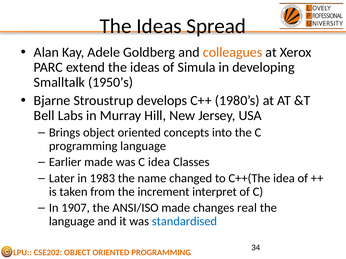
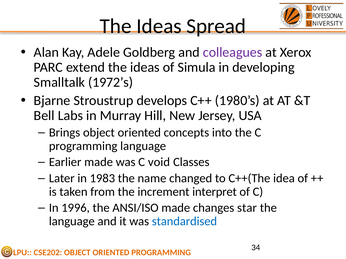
colleagues colour: orange -> purple
1950’s: 1950’s -> 1972’s
C idea: idea -> void
1907: 1907 -> 1996
real: real -> star
